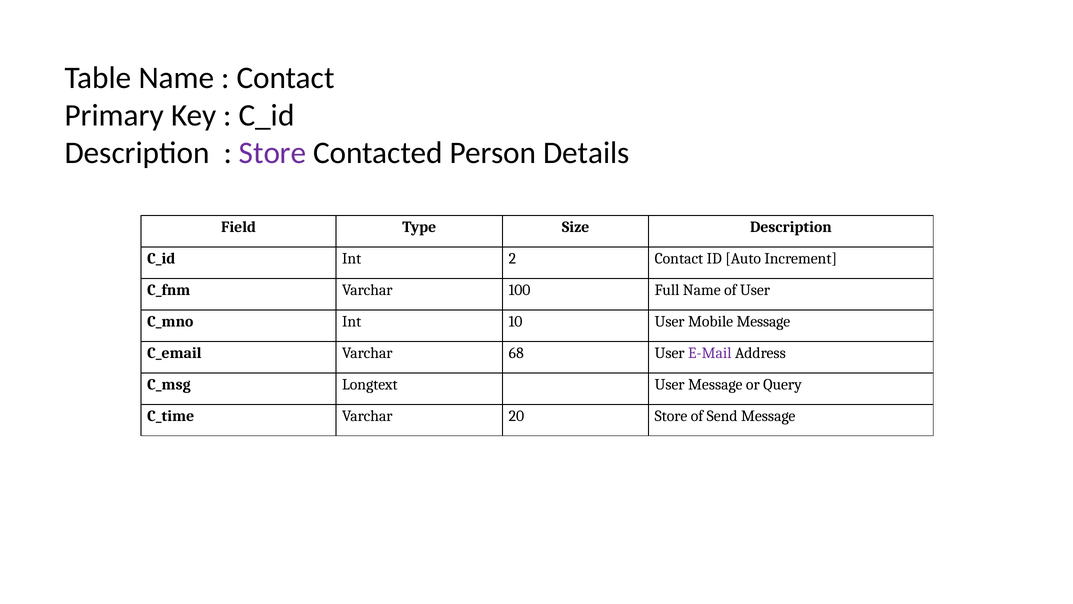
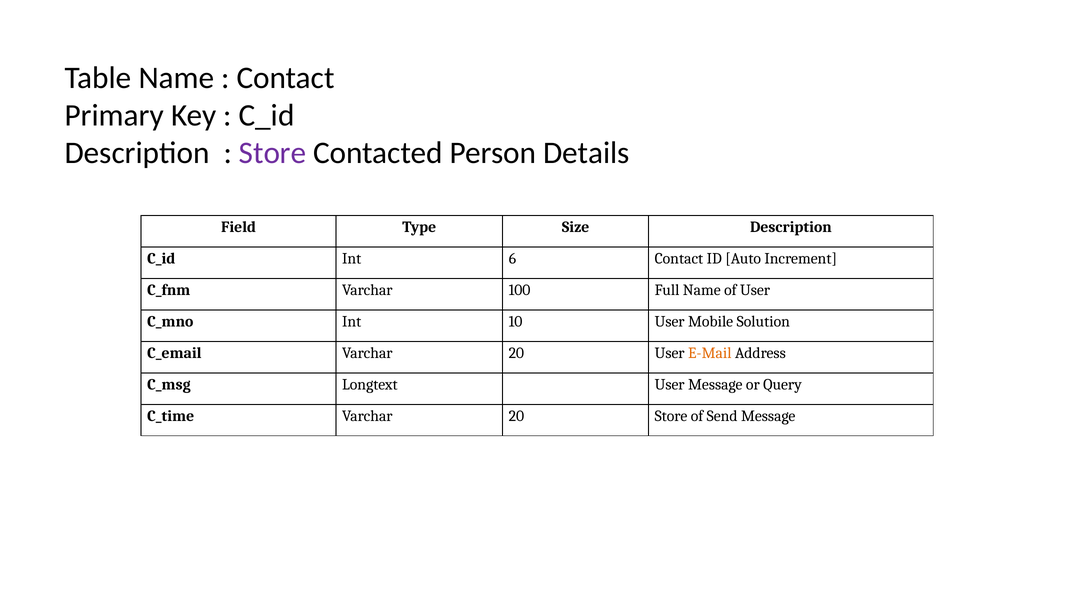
2: 2 -> 6
Mobile Message: Message -> Solution
68 at (516, 353): 68 -> 20
E-Mail colour: purple -> orange
